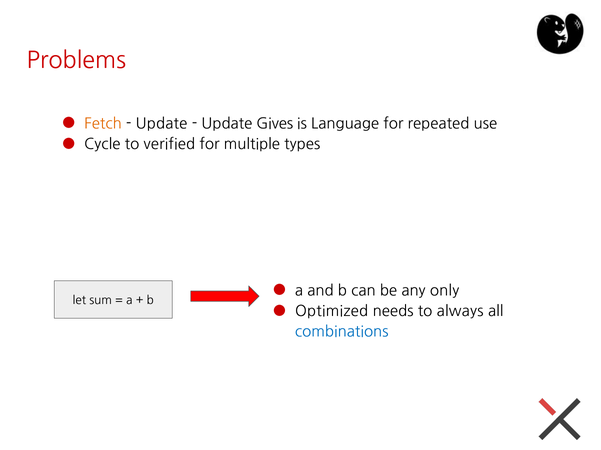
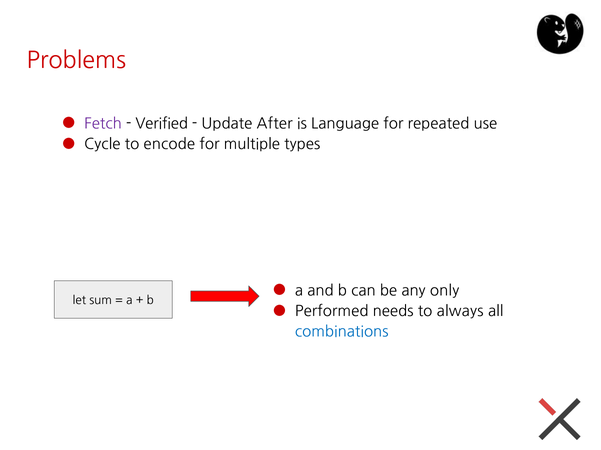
Fetch colour: orange -> purple
Update at (162, 124): Update -> Verified
Gives: Gives -> After
verified: verified -> encode
Optimized: Optimized -> Performed
